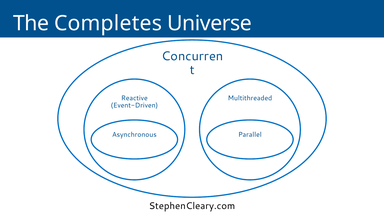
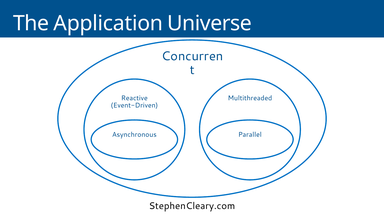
Completes: Completes -> Application
